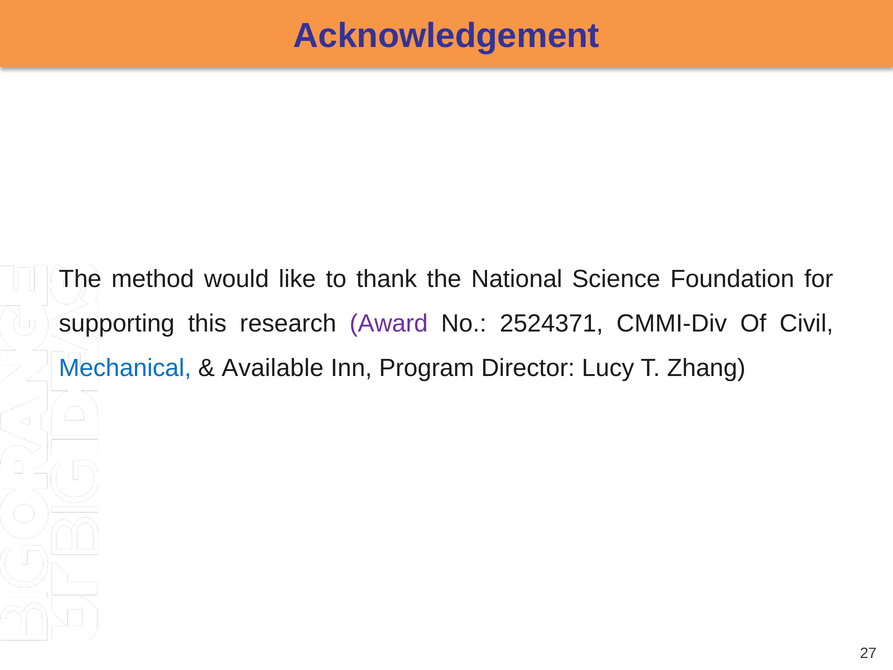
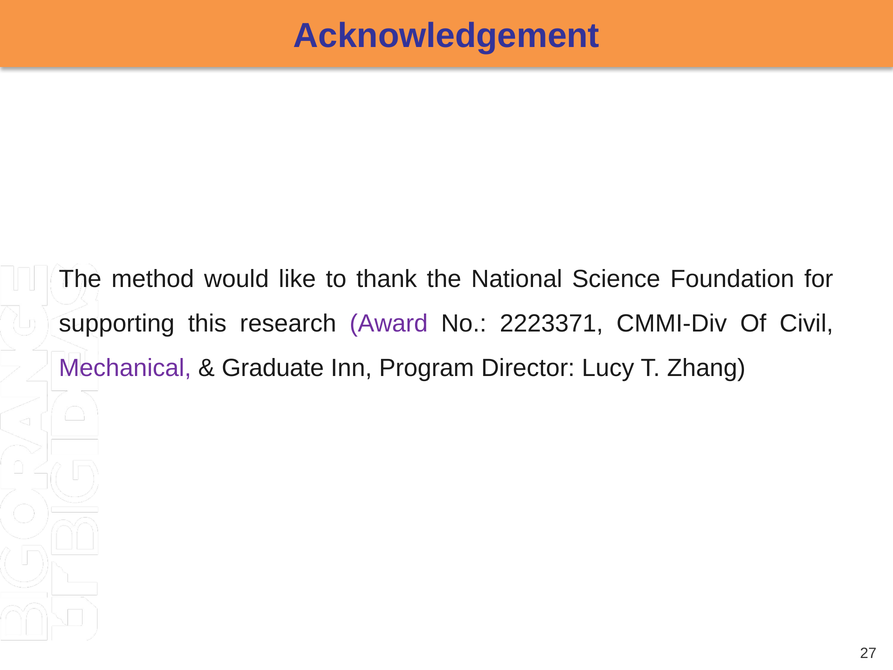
2524371: 2524371 -> 2223371
Mechanical colour: blue -> purple
Available: Available -> Graduate
